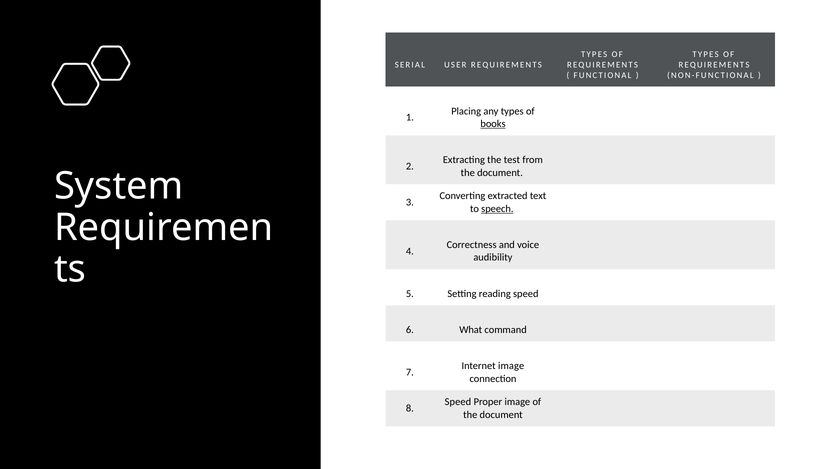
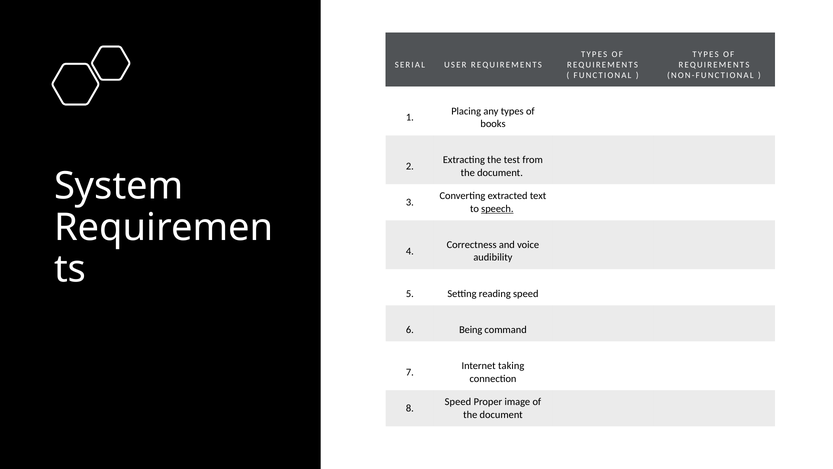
books underline: present -> none
What: What -> Being
Internet image: image -> taking
